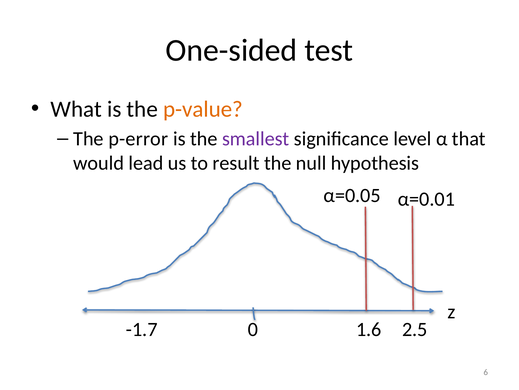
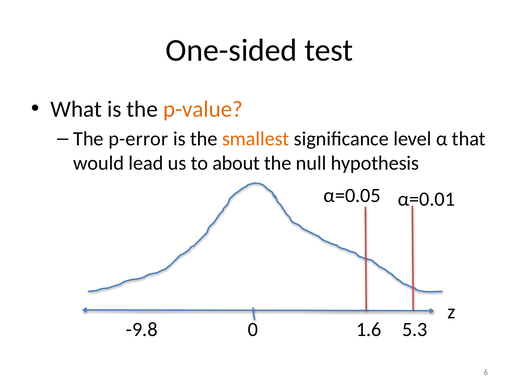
smallest colour: purple -> orange
result: result -> about
-1.7: -1.7 -> -9.8
2.5: 2.5 -> 5.3
